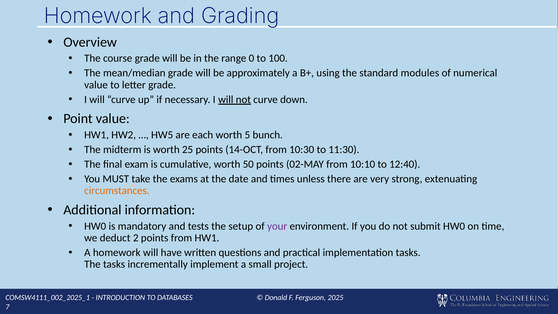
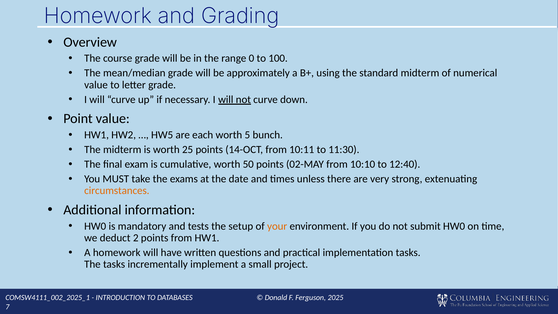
standard modules: modules -> midterm
10:30: 10:30 -> 10:11
your colour: purple -> orange
